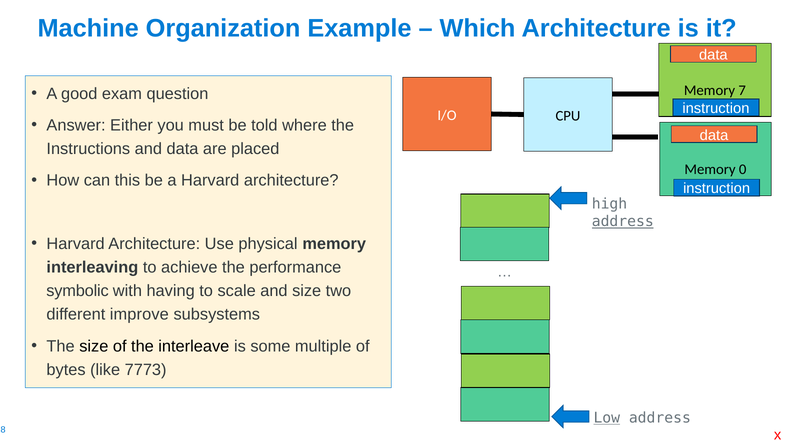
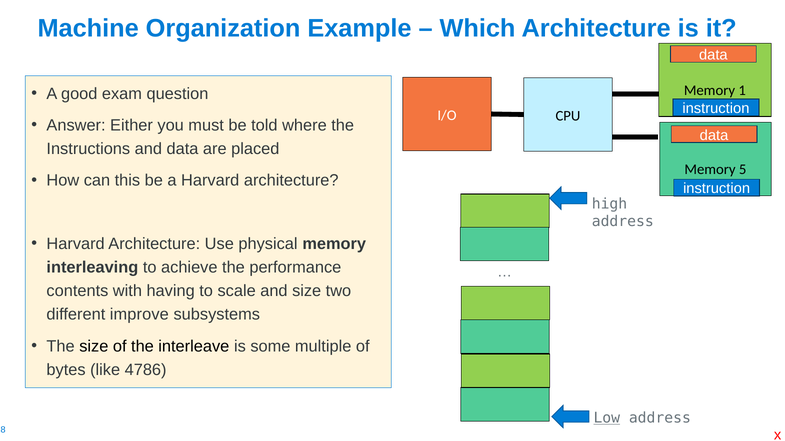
7: 7 -> 1
0: 0 -> 5
address at (623, 222) underline: present -> none
symbolic: symbolic -> contents
7773: 7773 -> 4786
